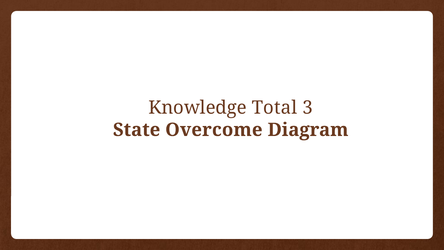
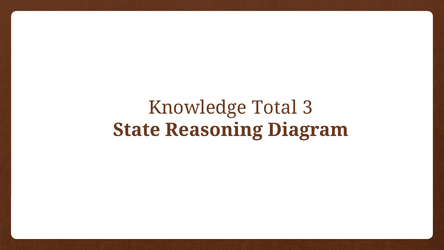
Overcome: Overcome -> Reasoning
